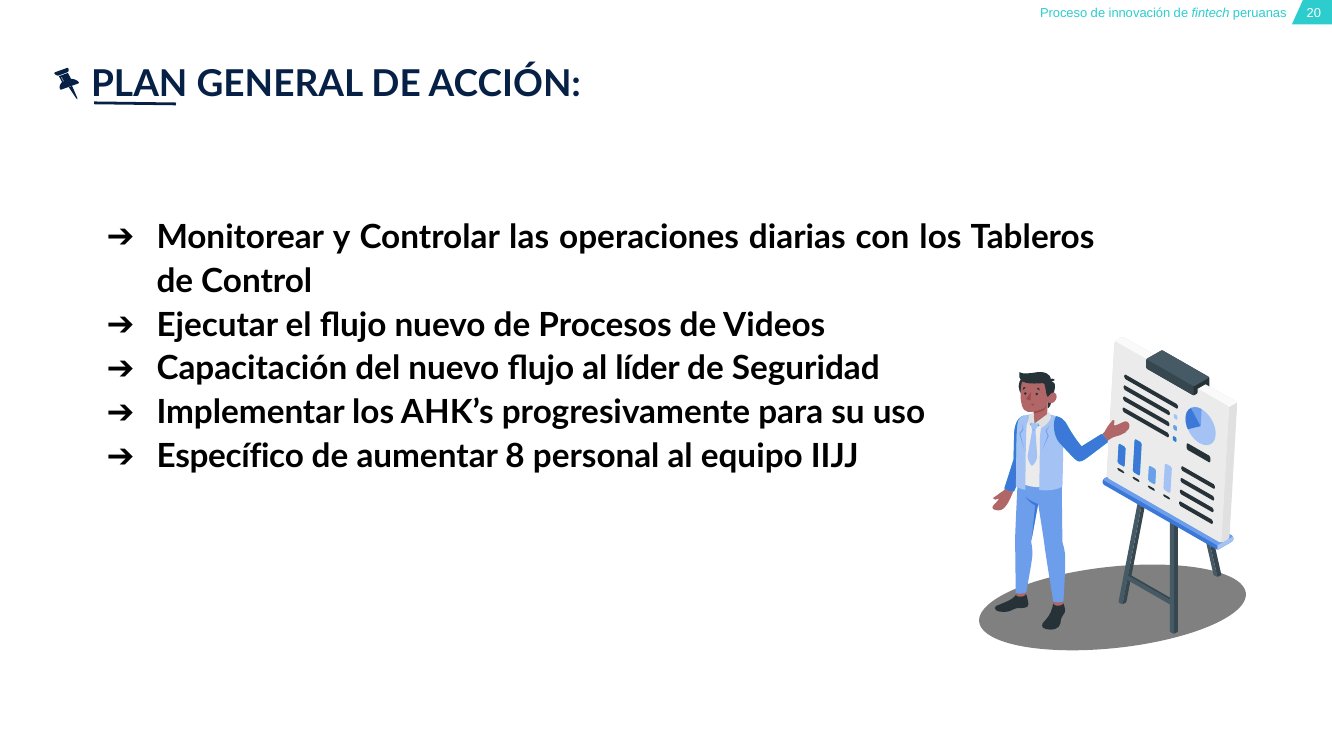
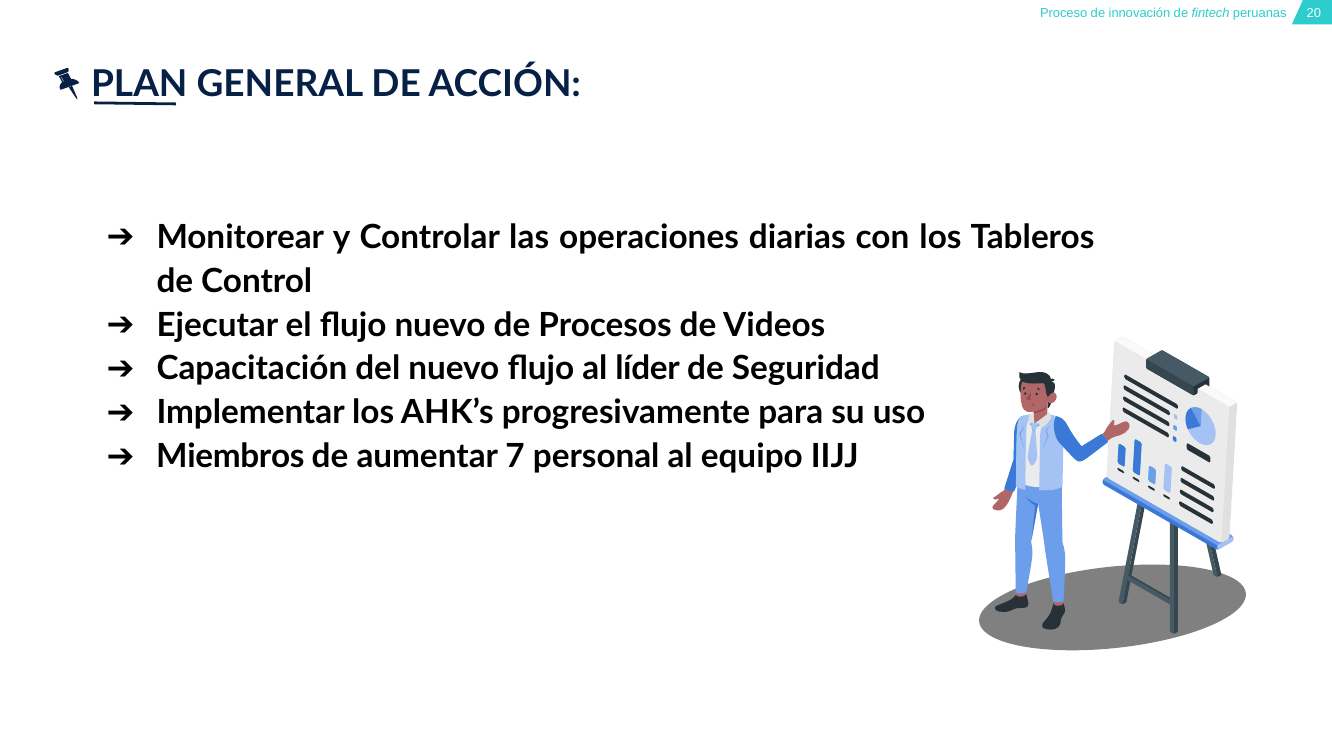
Específico: Específico -> Miembros
8: 8 -> 7
